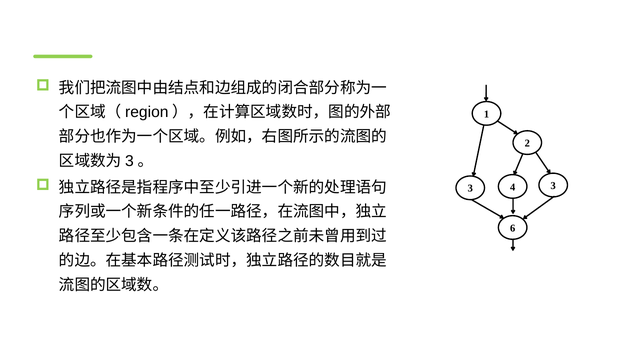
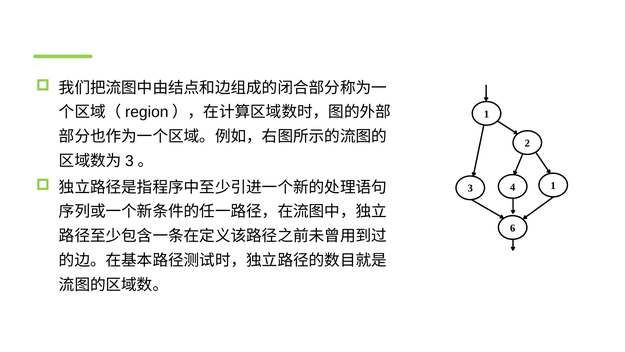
4 3: 3 -> 1
